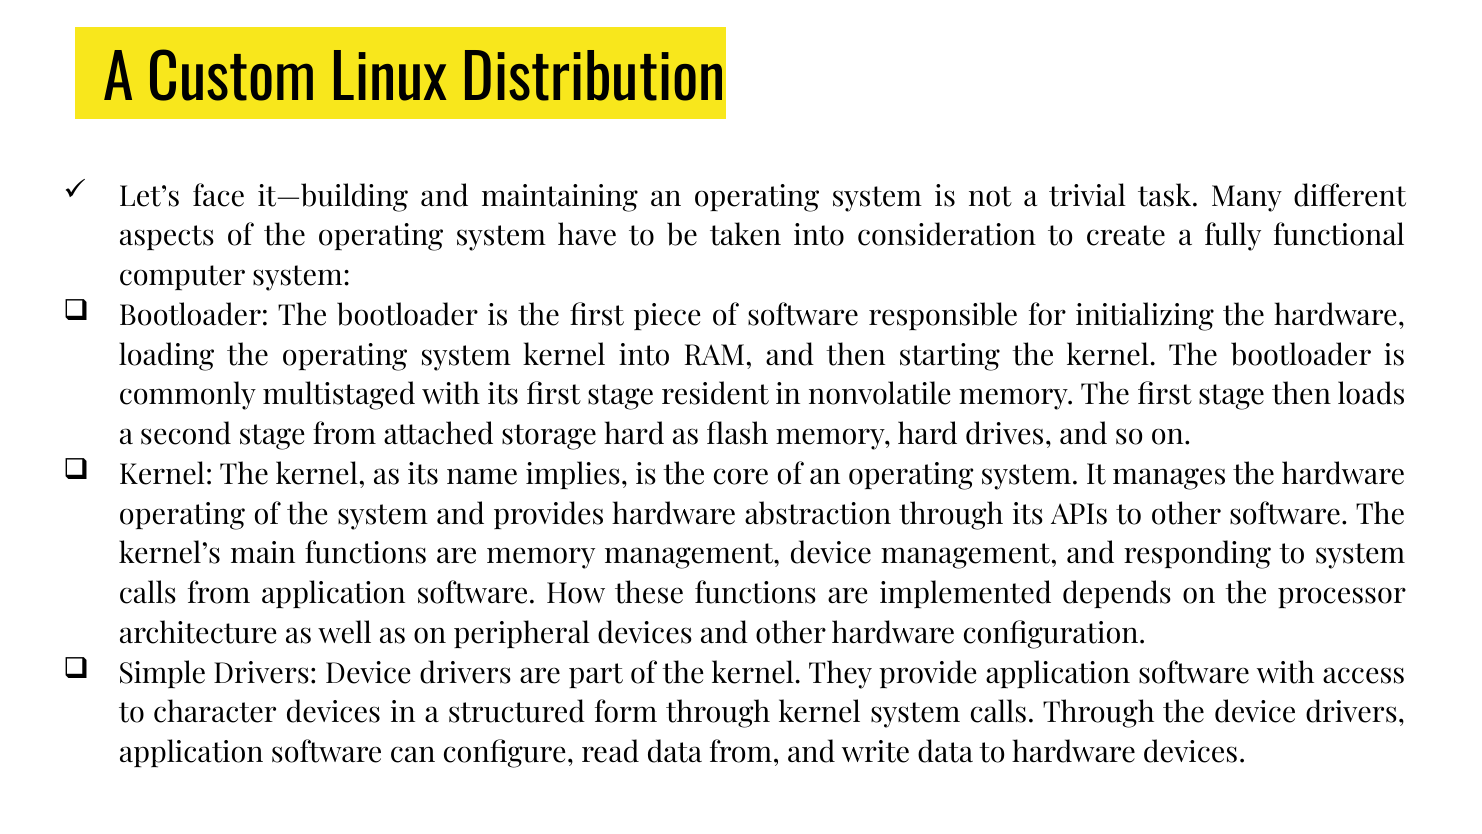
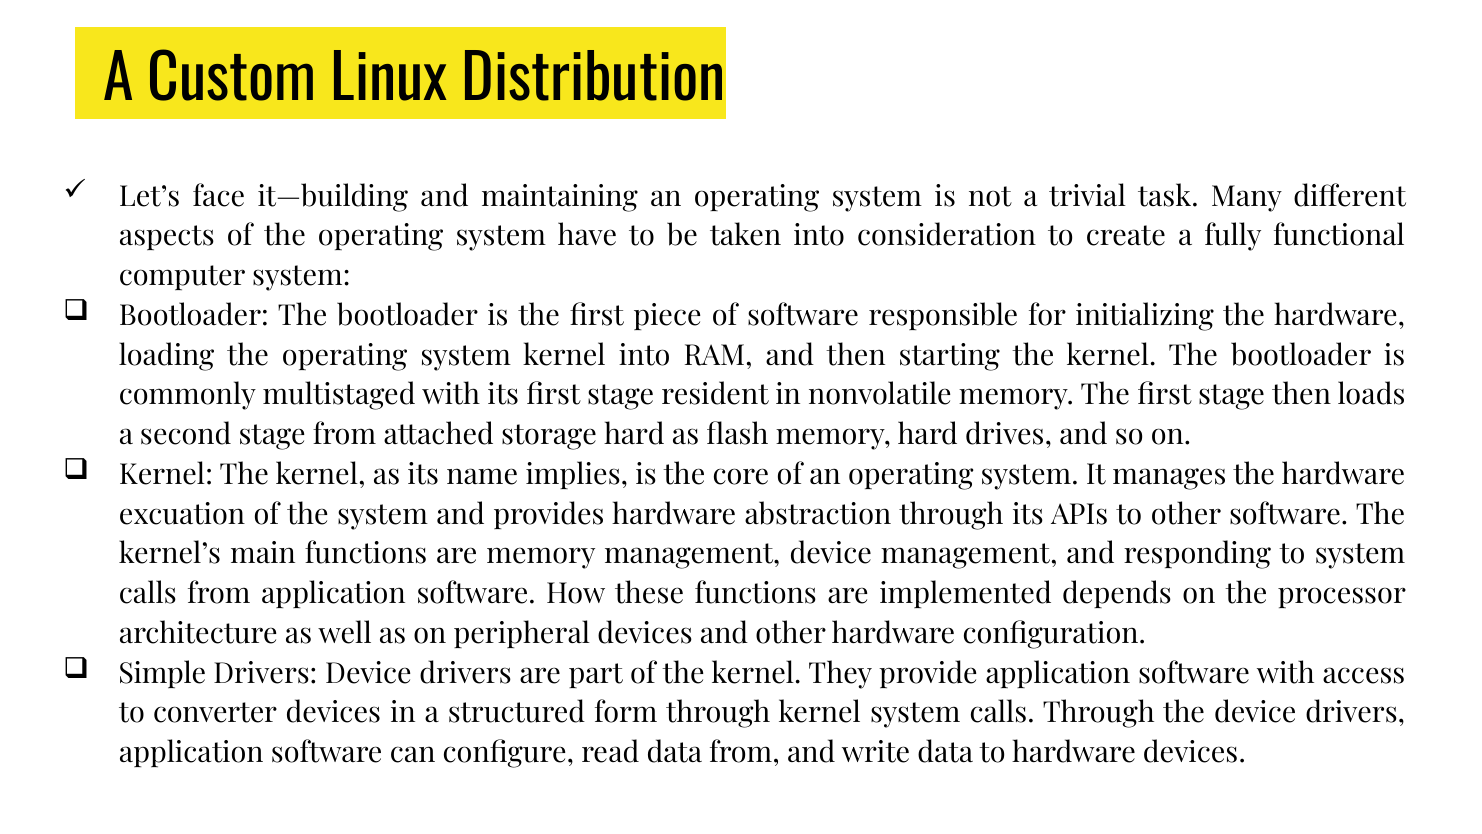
operating at (182, 514): operating -> excuation
character: character -> converter
